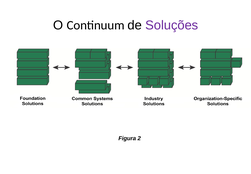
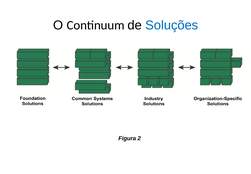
Soluções colour: purple -> blue
